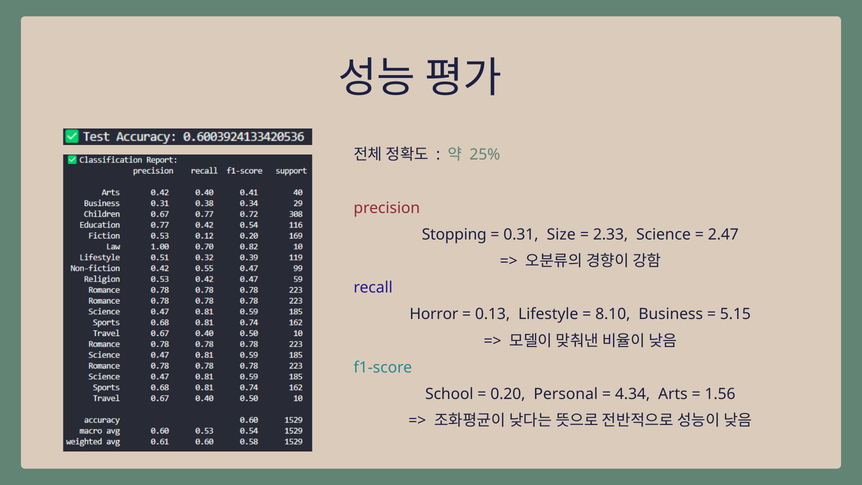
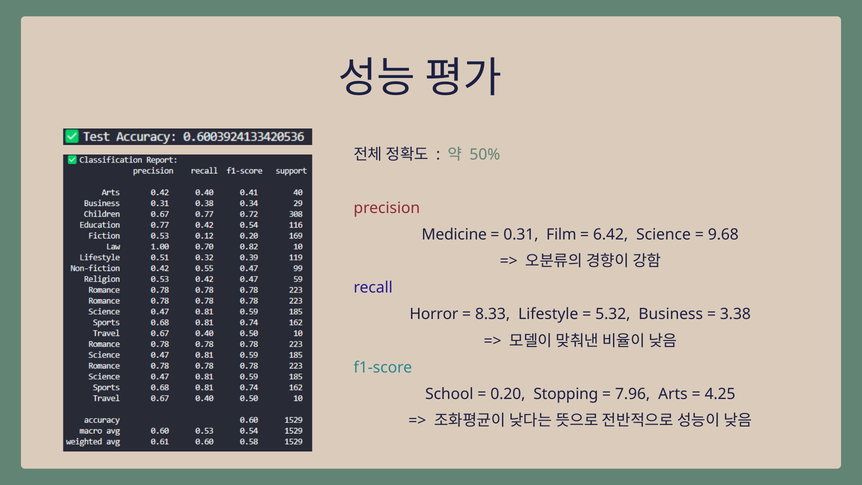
25%: 25% -> 50%
Stopping: Stopping -> Medicine
Size: Size -> Film
2.33: 2.33 -> 6.42
2.47: 2.47 -> 9.68
0.13: 0.13 -> 8.33
8.10: 8.10 -> 5.32
5.15: 5.15 -> 3.38
Personal: Personal -> Stopping
4.34: 4.34 -> 7.96
1.56: 1.56 -> 4.25
